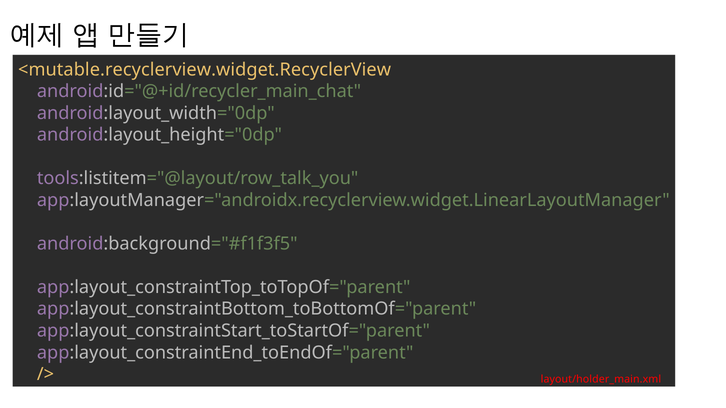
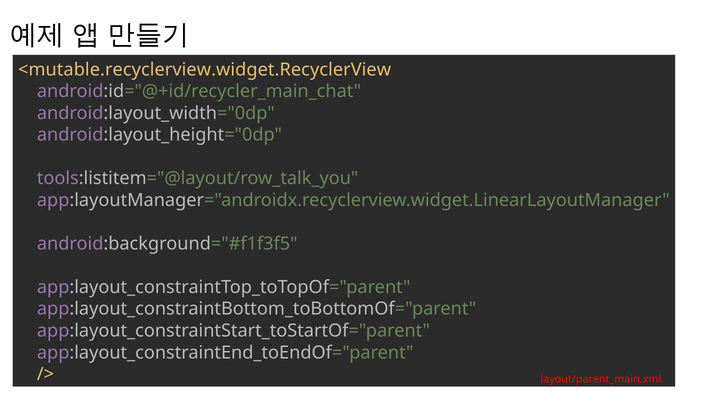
layout/holder_main.xml: layout/holder_main.xml -> layout/parent_main.xml
